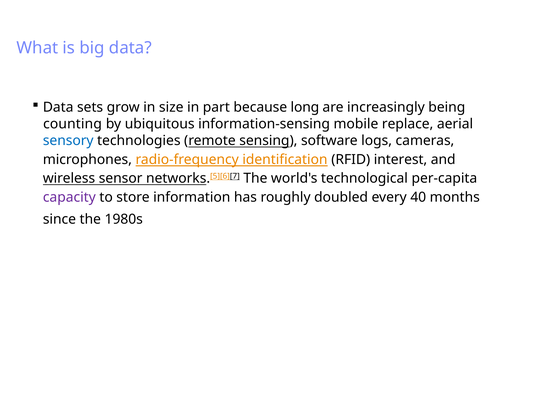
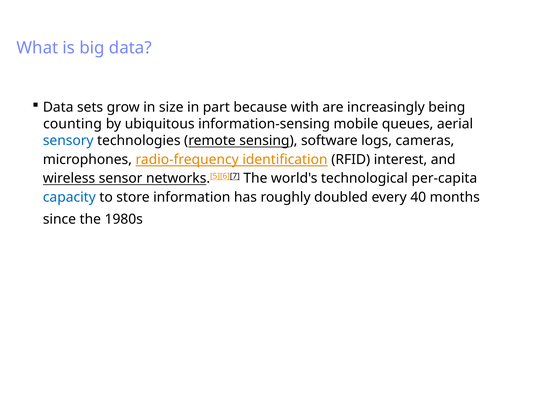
long: long -> with
replace: replace -> queues
capacity colour: purple -> blue
